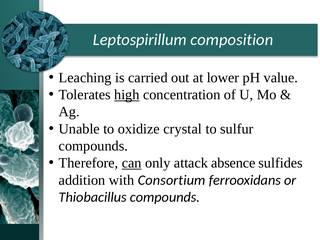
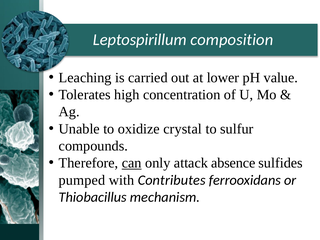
high underline: present -> none
addition: addition -> pumped
Consortium: Consortium -> Contributes
Thiobacillus compounds: compounds -> mechanism
